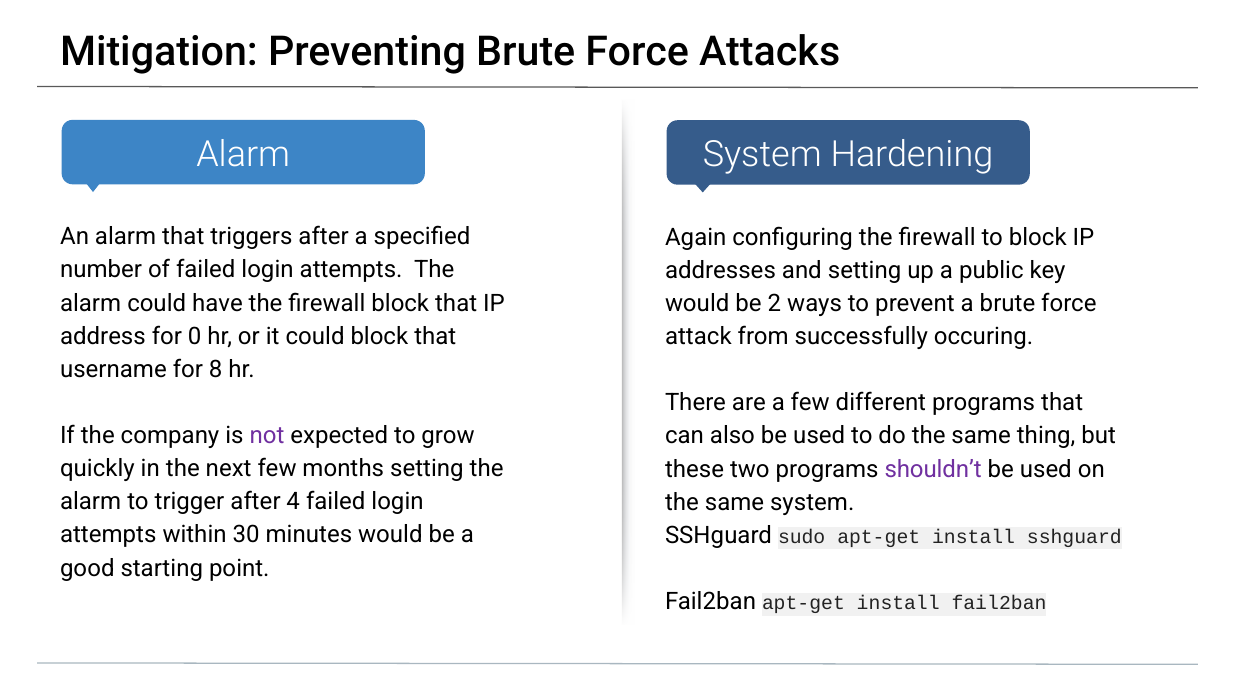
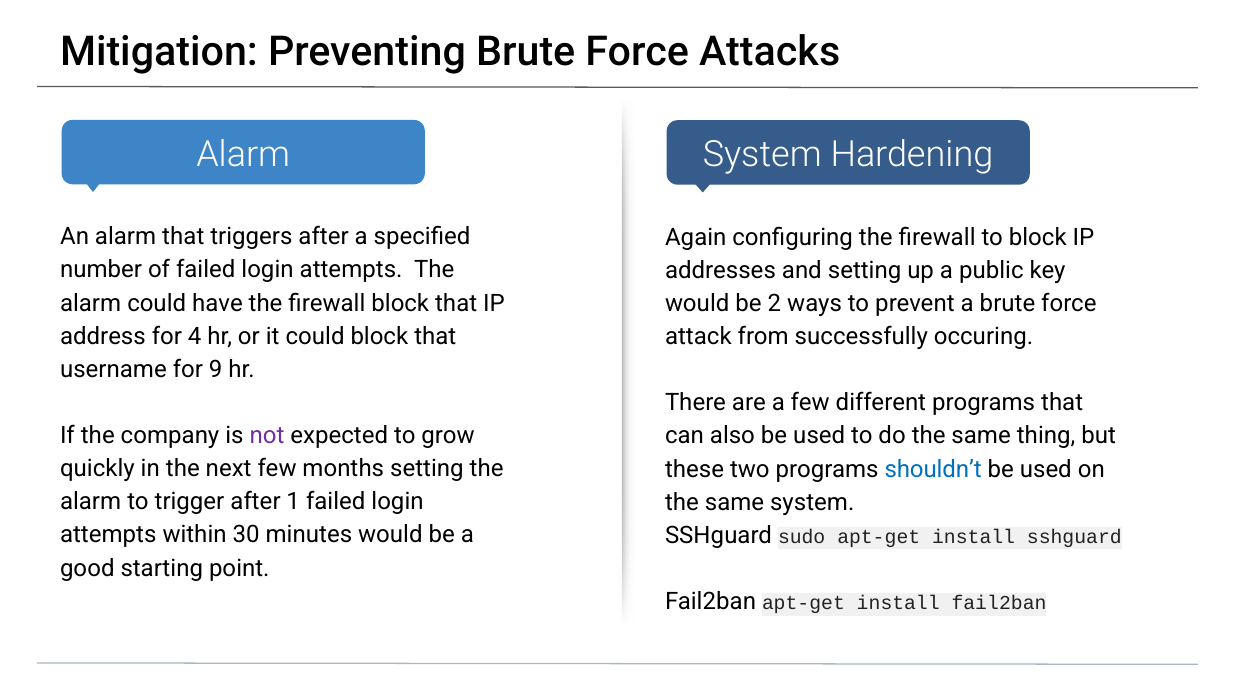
0: 0 -> 4
8: 8 -> 9
shouldn’t colour: purple -> blue
4: 4 -> 1
